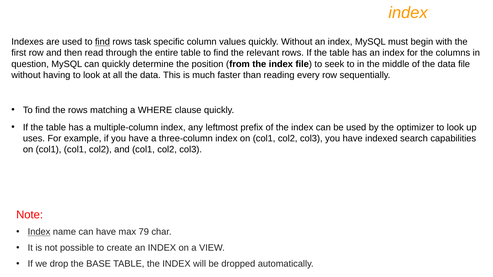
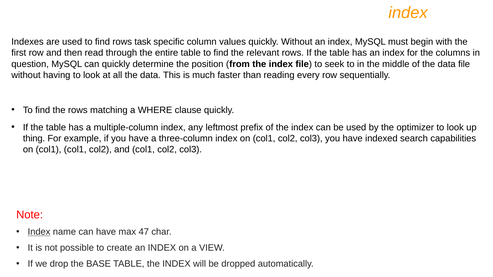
find at (102, 42) underline: present -> none
uses: uses -> thing
79: 79 -> 47
